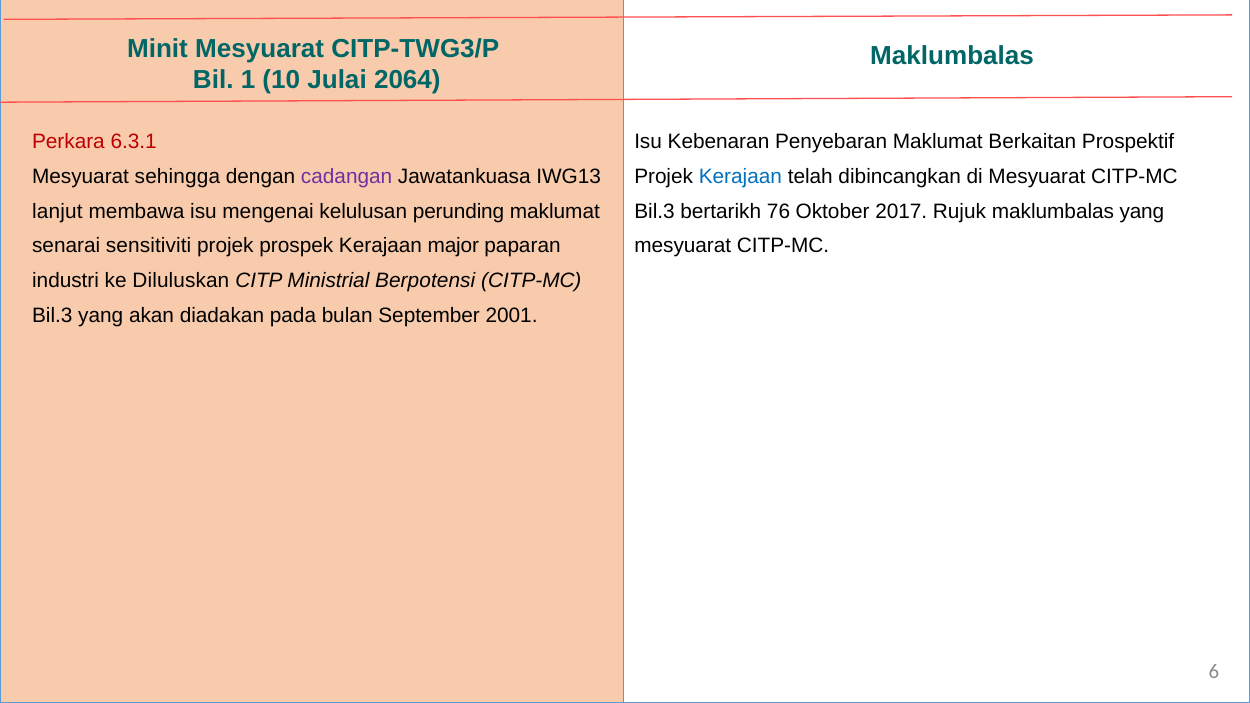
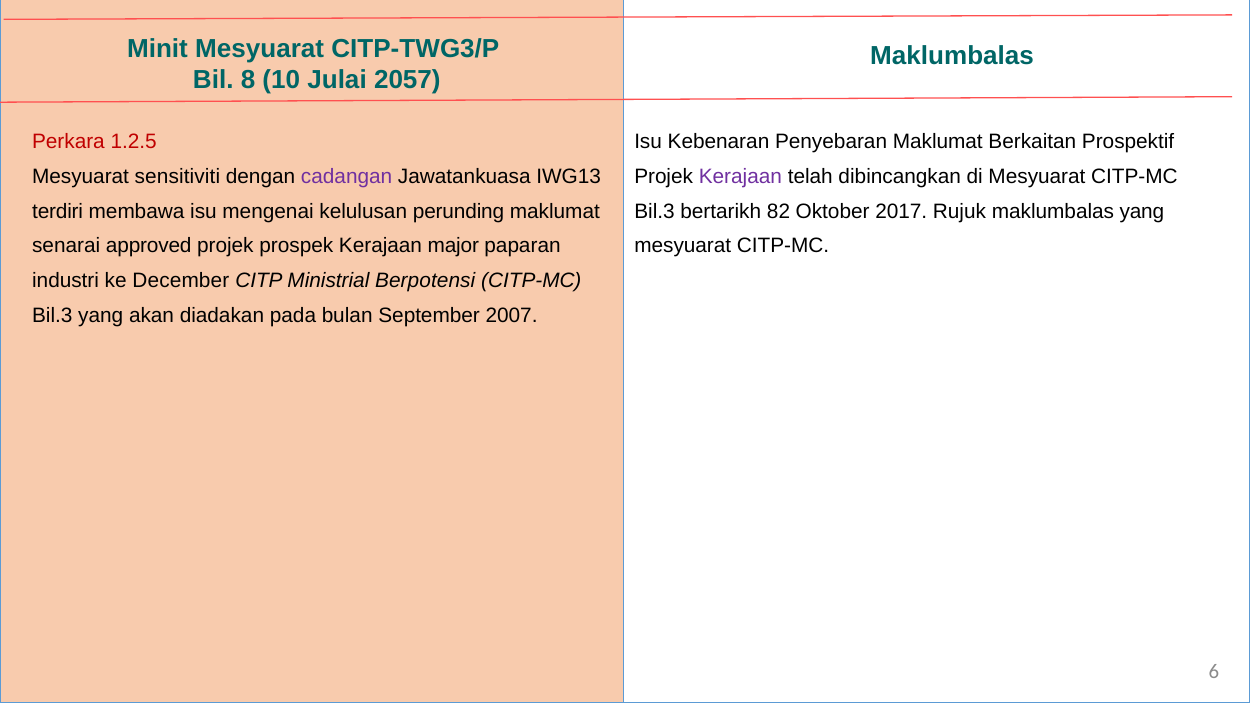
1: 1 -> 8
2064: 2064 -> 2057
6.3.1: 6.3.1 -> 1.2.5
sehingga: sehingga -> sensitiviti
Kerajaan at (740, 177) colour: blue -> purple
lanjut: lanjut -> terdiri
76: 76 -> 82
sensitiviti: sensitiviti -> approved
Diluluskan: Diluluskan -> December
2001: 2001 -> 2007
